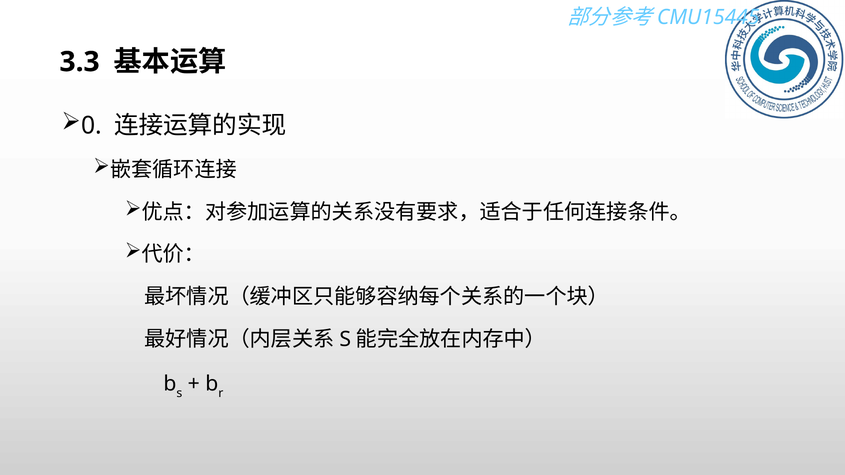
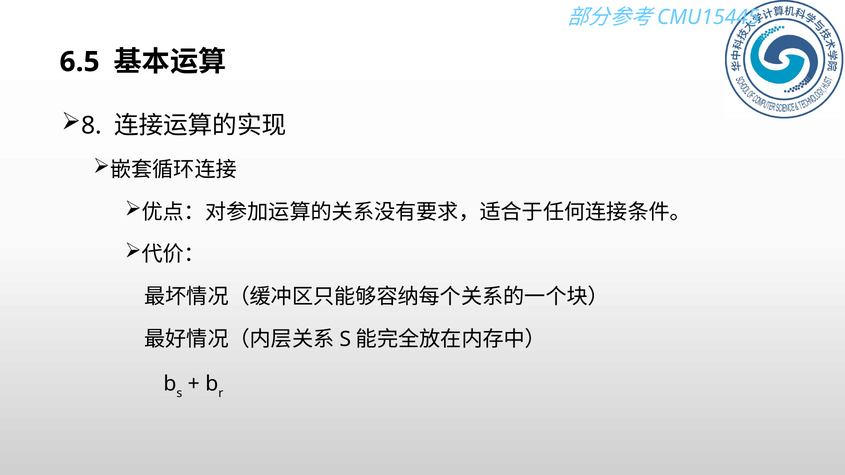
3.3: 3.3 -> 6.5
0: 0 -> 8
